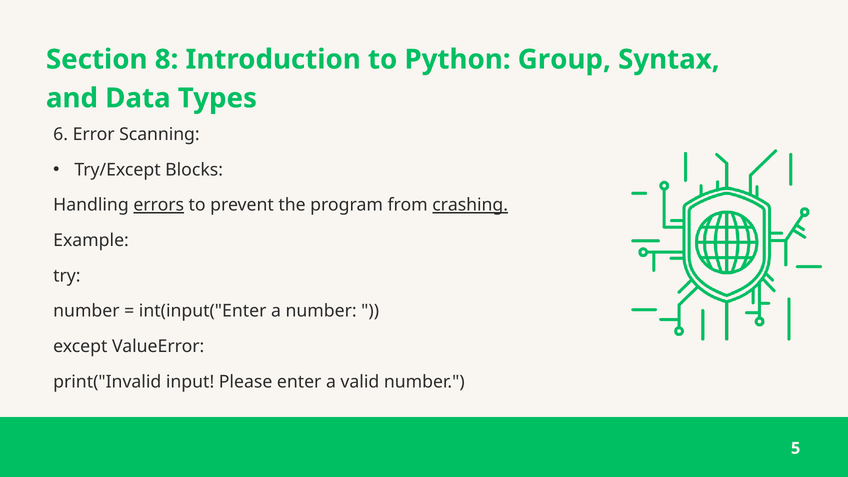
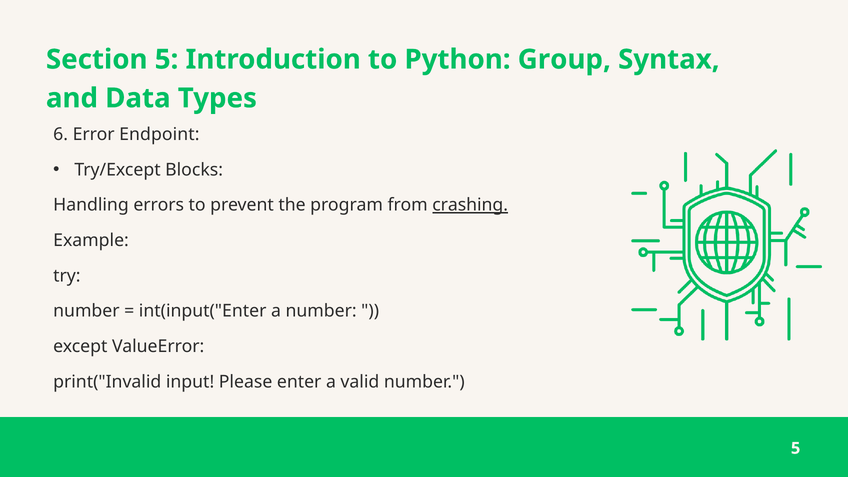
Section 8: 8 -> 5
Scanning: Scanning -> Endpoint
errors underline: present -> none
